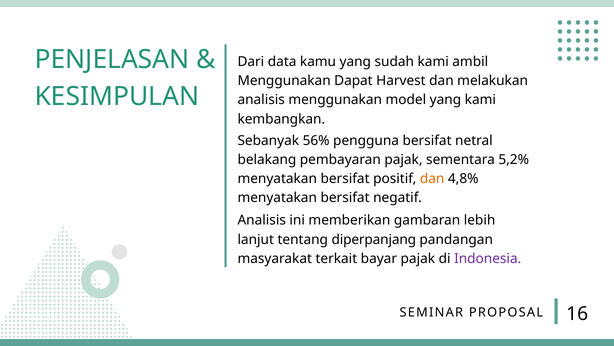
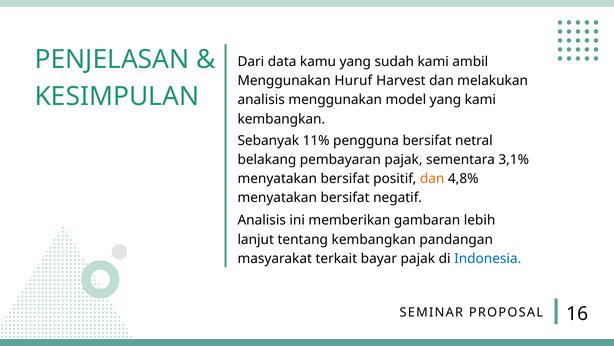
Dapat: Dapat -> Huruf
56%: 56% -> 11%
5,2%: 5,2% -> 3,1%
tentang diperpanjang: diperpanjang -> kembangkan
Indonesia colour: purple -> blue
